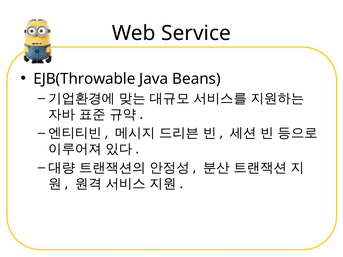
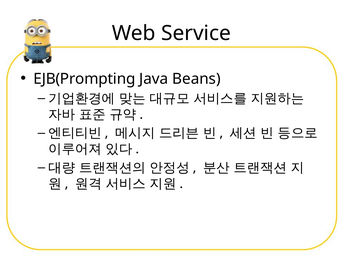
EJB(Throwable: EJB(Throwable -> EJB(Prompting
